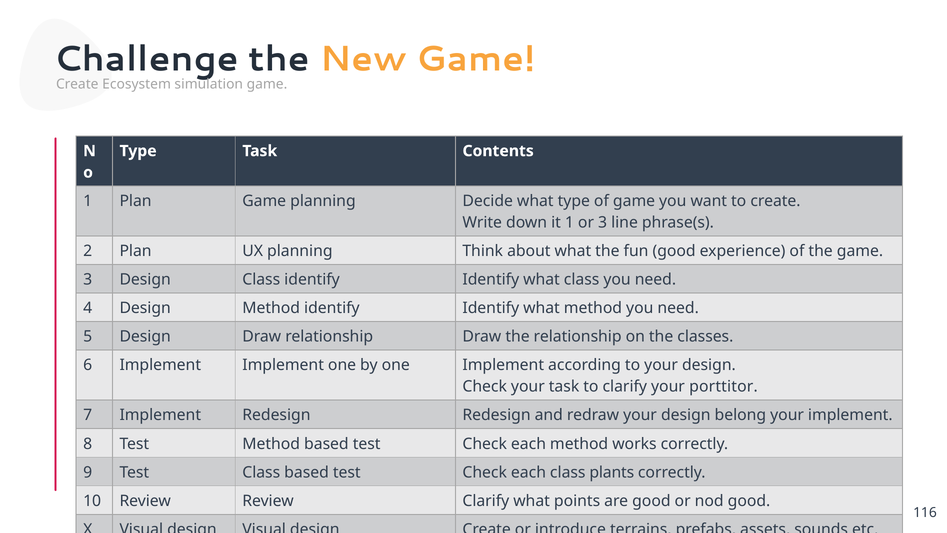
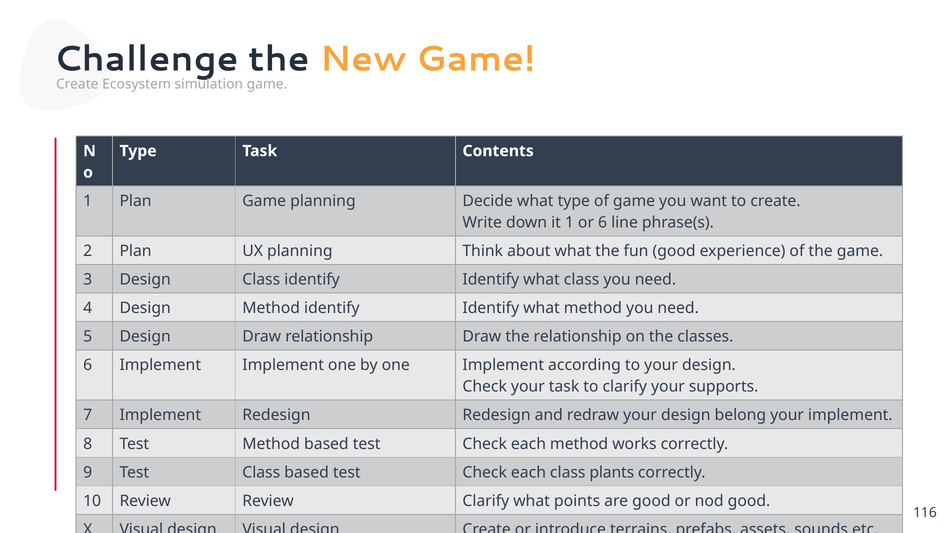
or 3: 3 -> 6
porttitor: porttitor -> supports
